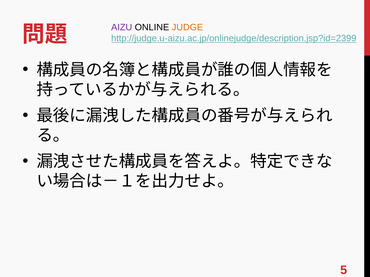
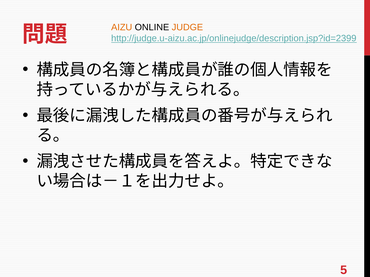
AIZU colour: purple -> orange
